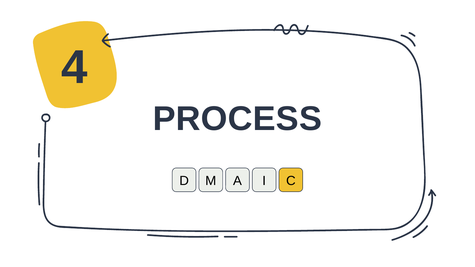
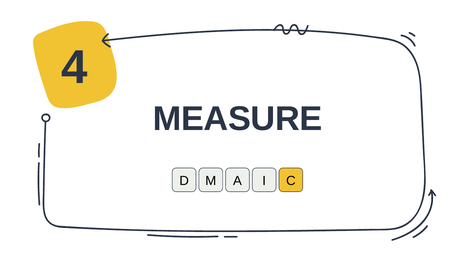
PROCESS: PROCESS -> MEASURE
